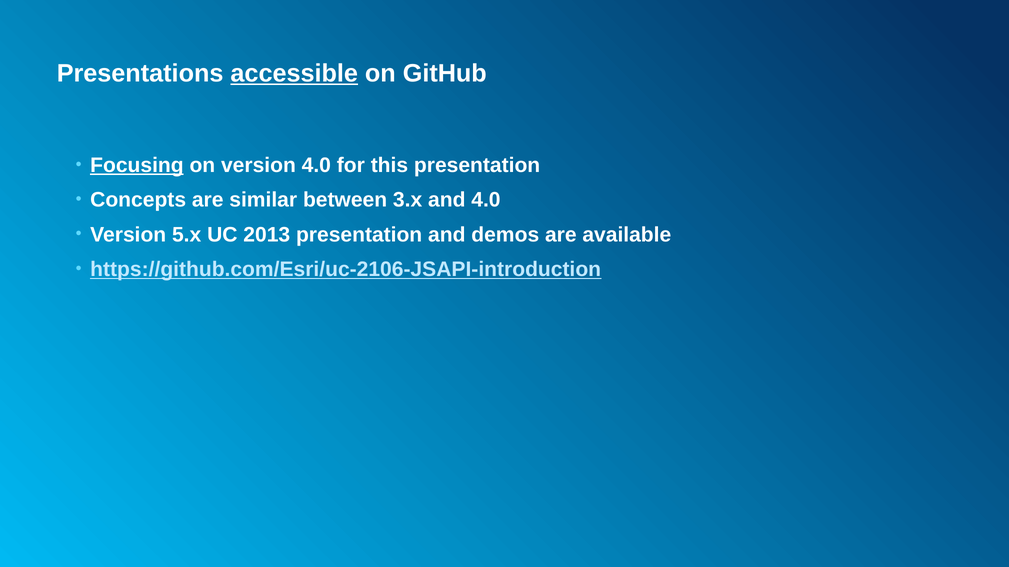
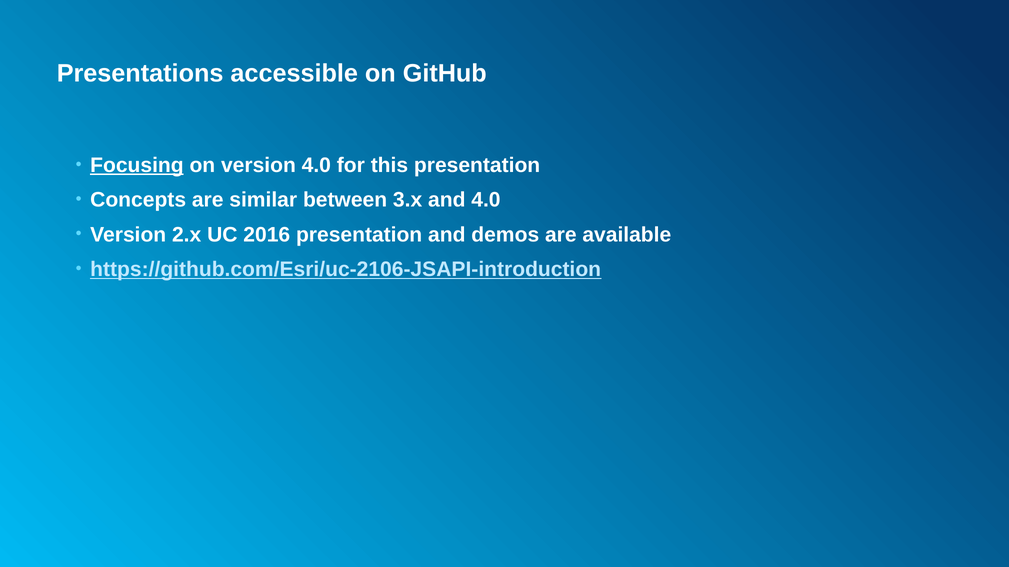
accessible underline: present -> none
5.x: 5.x -> 2.x
2013: 2013 -> 2016
